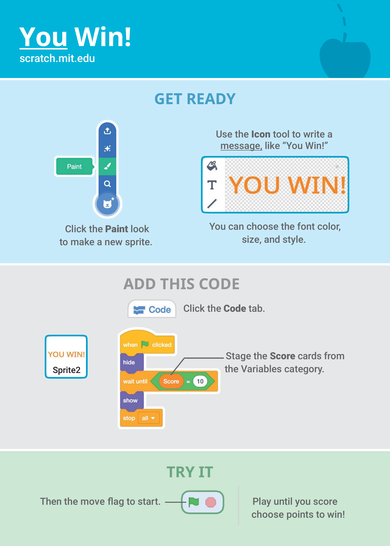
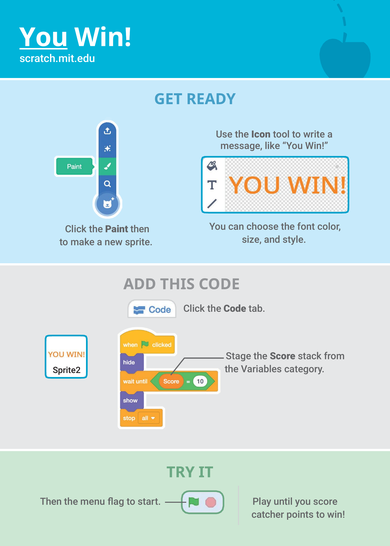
message underline: present -> none
Paint look: look -> then
cards: cards -> stack
move: move -> menu
choose at (268, 515): choose -> catcher
